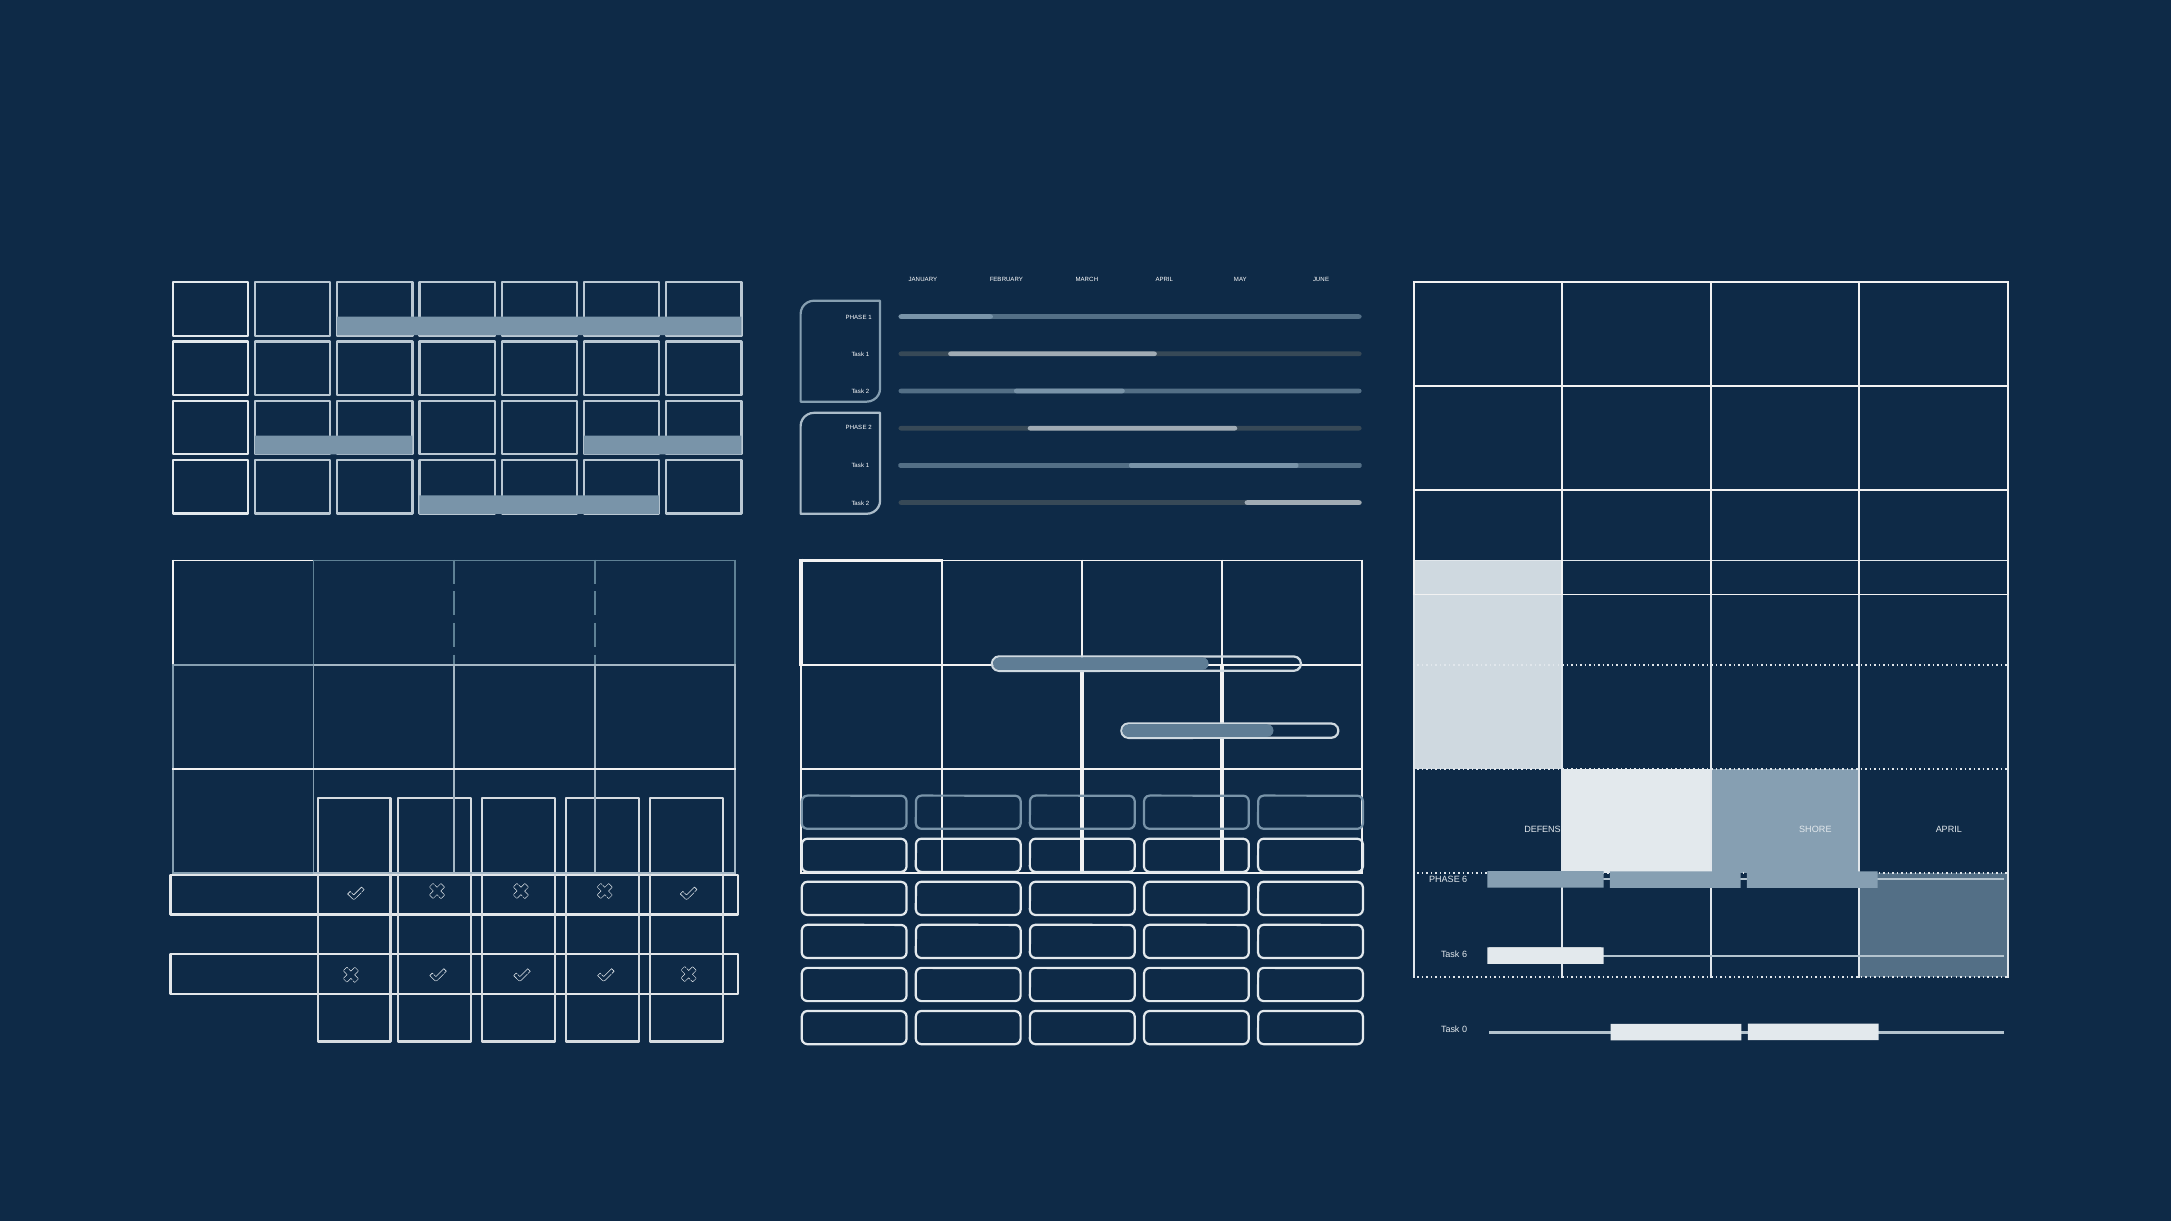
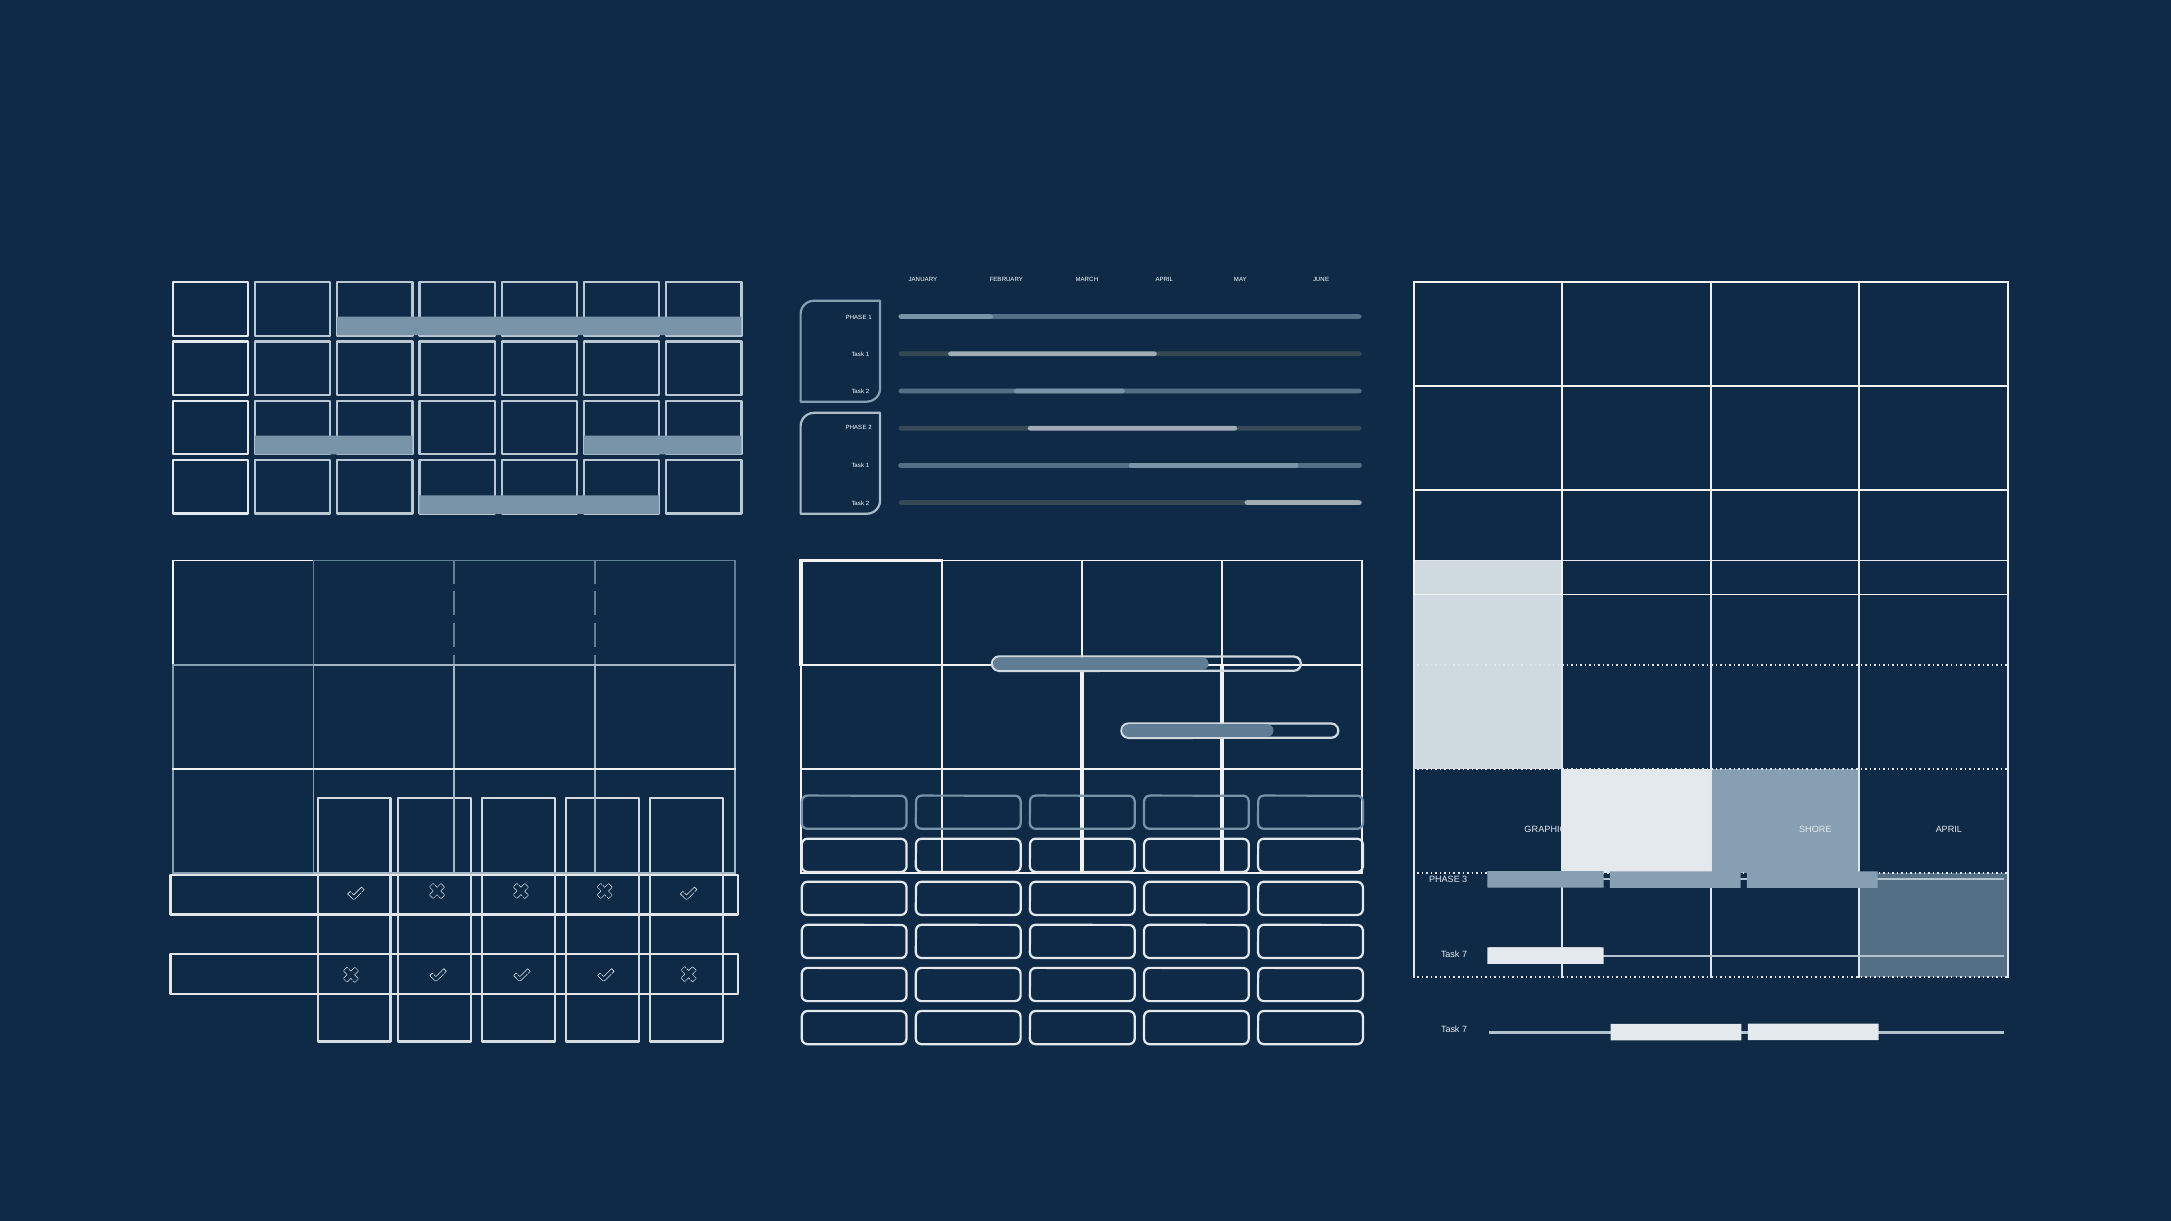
DEFENSE: DEFENSE -> GRAPHIC
PHASE 6: 6 -> 3
6 at (1465, 955): 6 -> 7
0 at (1465, 1030): 0 -> 7
